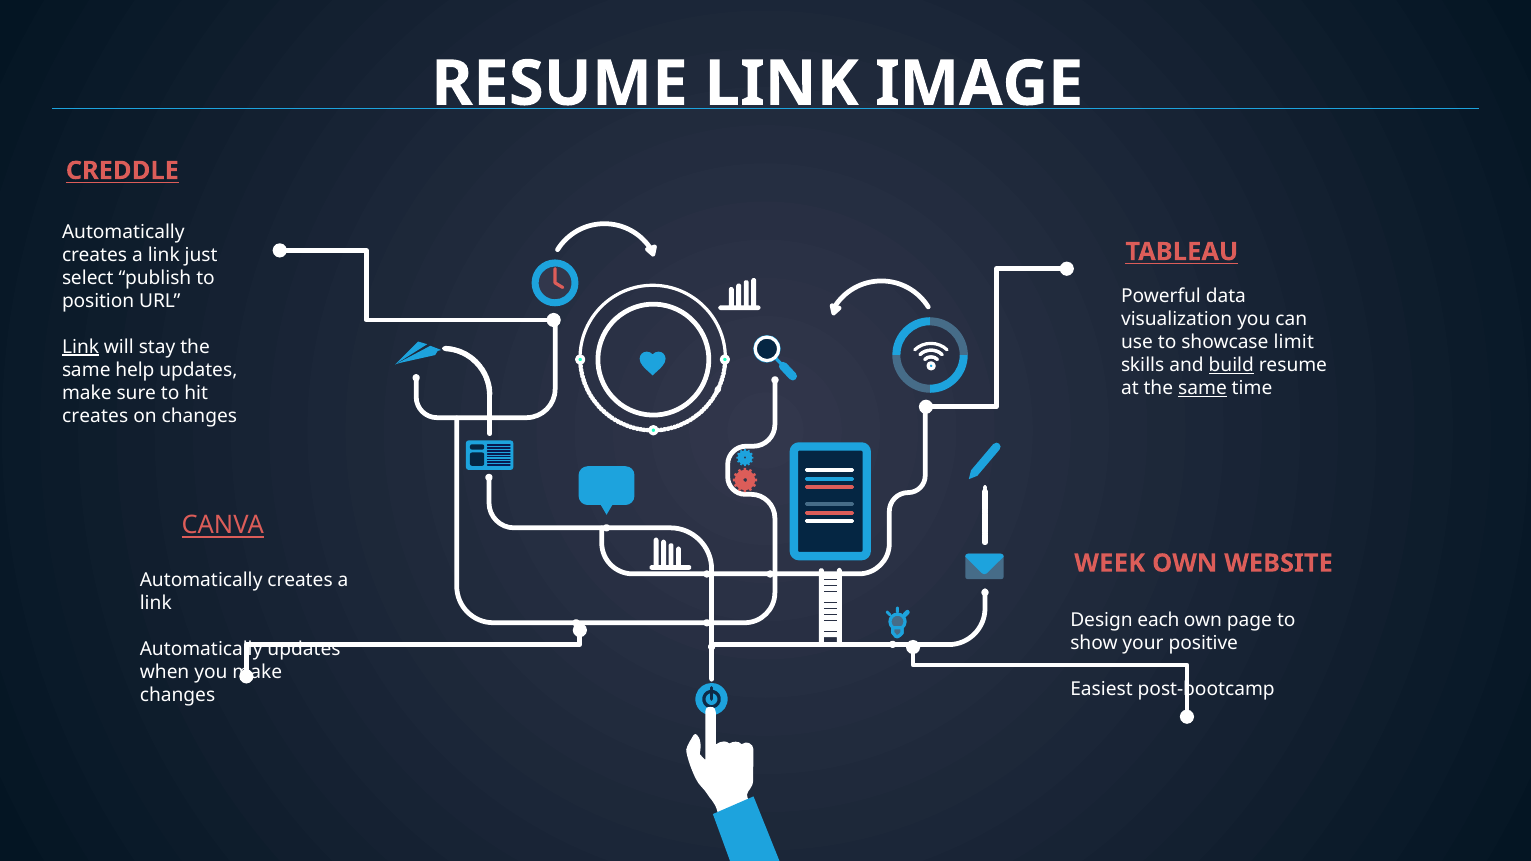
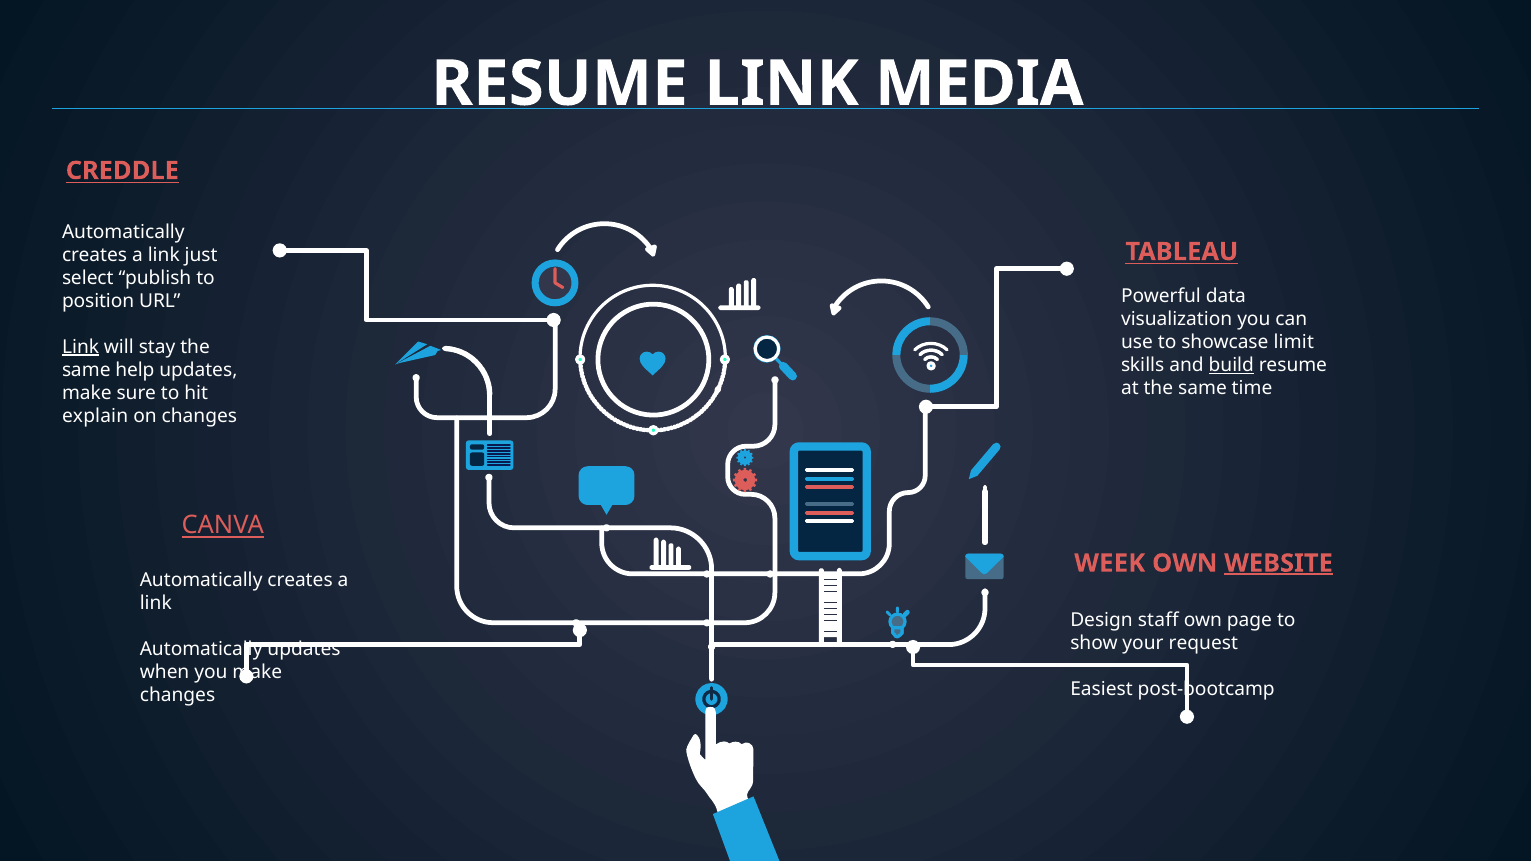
IMAGE: IMAGE -> MEDIA
same at (1202, 388) underline: present -> none
creates at (95, 416): creates -> explain
WEBSITE underline: none -> present
each: each -> staff
positive: positive -> request
